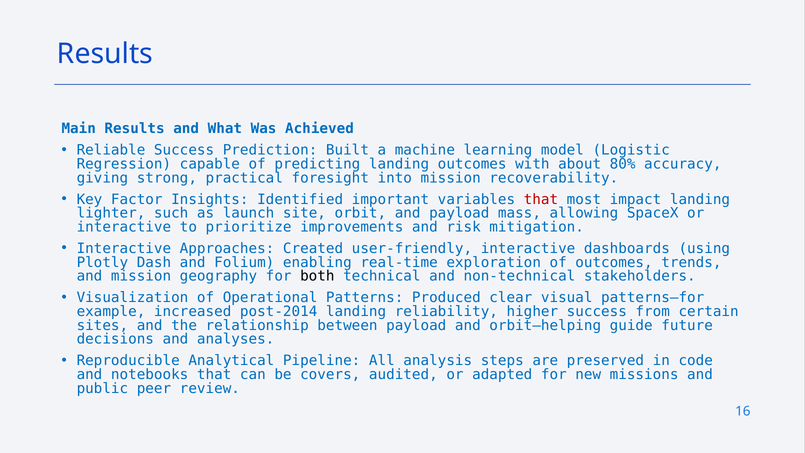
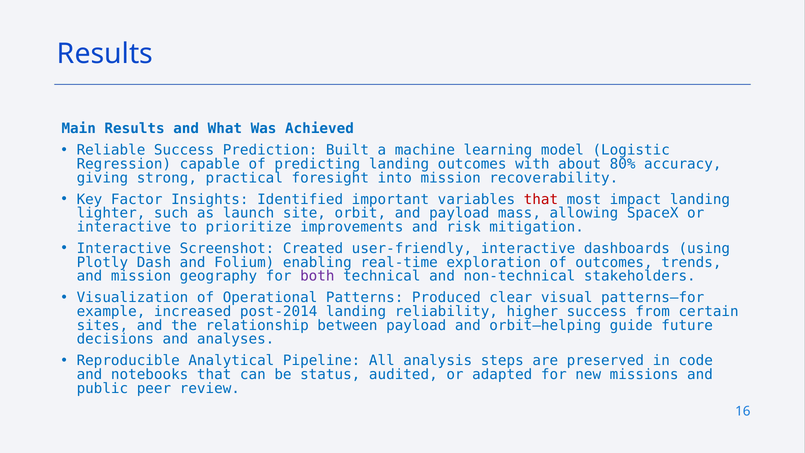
Approaches: Approaches -> Screenshot
both colour: black -> purple
covers: covers -> status
